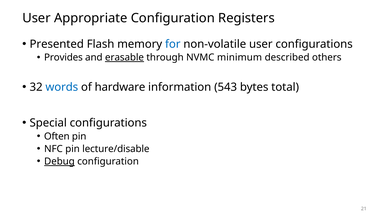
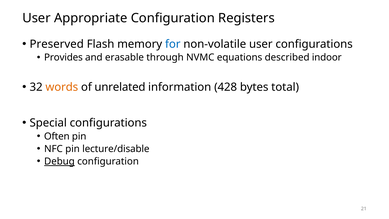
Presented: Presented -> Preserved
erasable underline: present -> none
minimum: minimum -> equations
others: others -> indoor
words colour: blue -> orange
hardware: hardware -> unrelated
543: 543 -> 428
